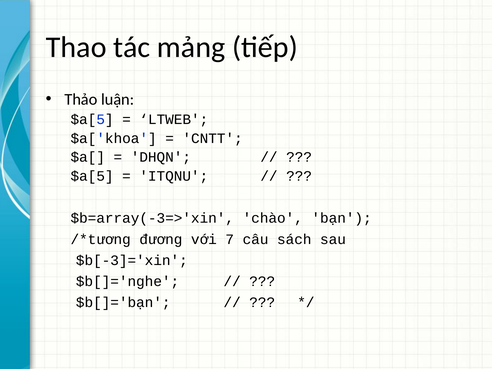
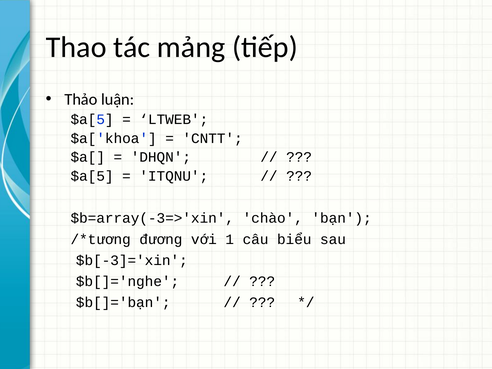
7: 7 -> 1
sách: sách -> biểu
